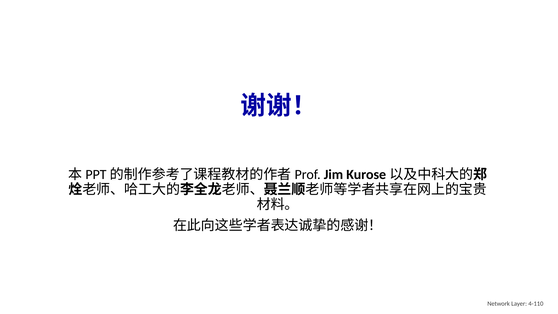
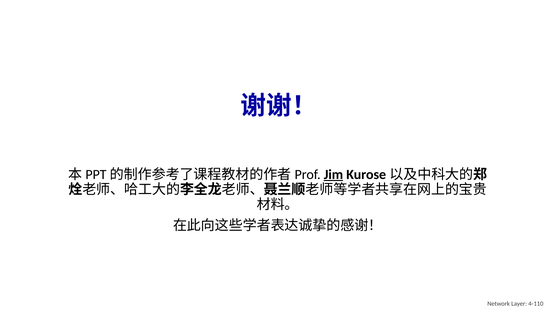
Jim underline: none -> present
